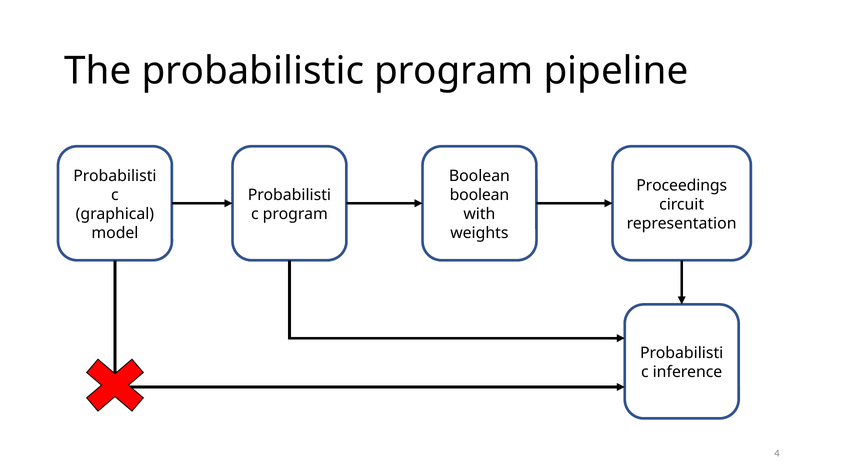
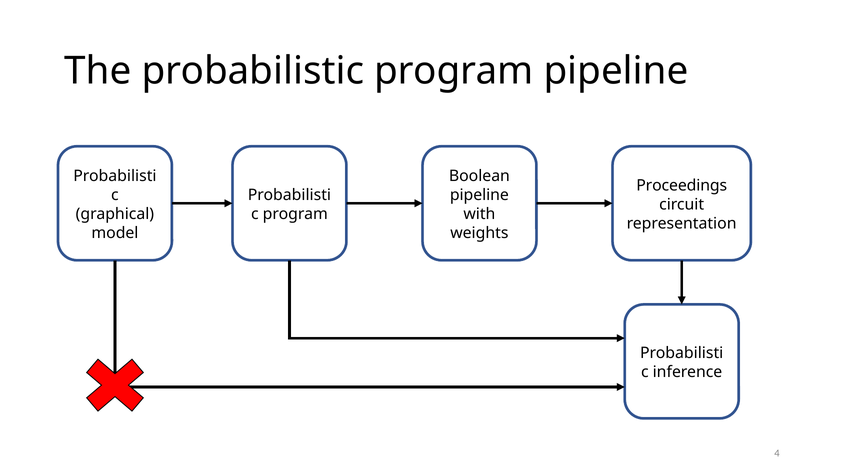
boolean at (479, 195): boolean -> pipeline
